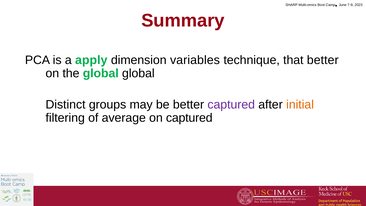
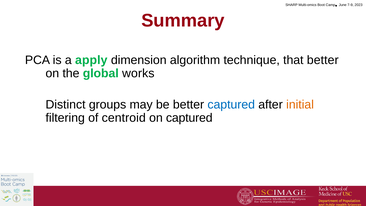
variables: variables -> algorithm
global global: global -> works
captured at (231, 105) colour: purple -> blue
average: average -> centroid
